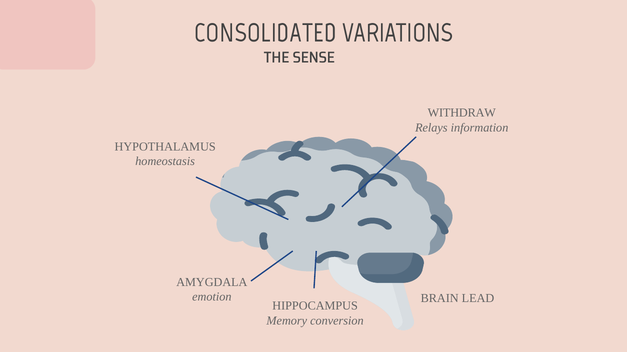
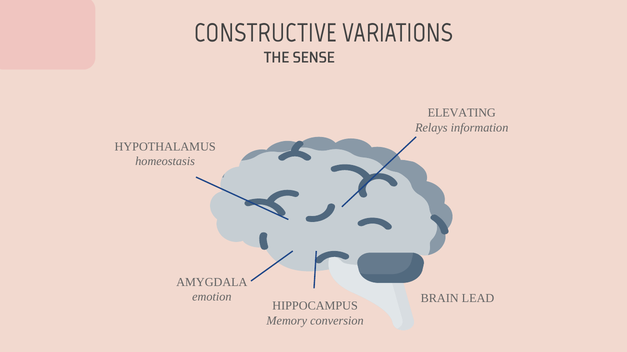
CONSOLIDATED: CONSOLIDATED -> CONSTRUCTIVE
WITHDRAW: WITHDRAW -> ELEVATING
